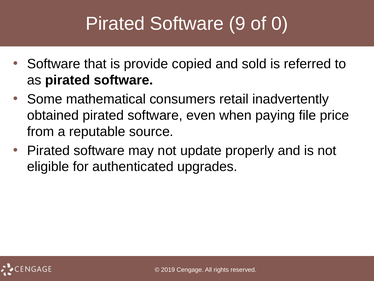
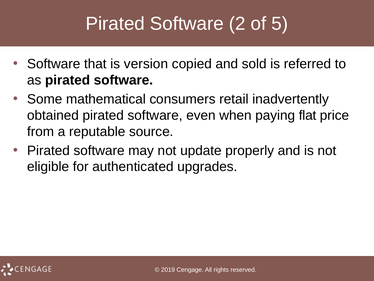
9: 9 -> 2
0: 0 -> 5
provide: provide -> version
file: file -> flat
